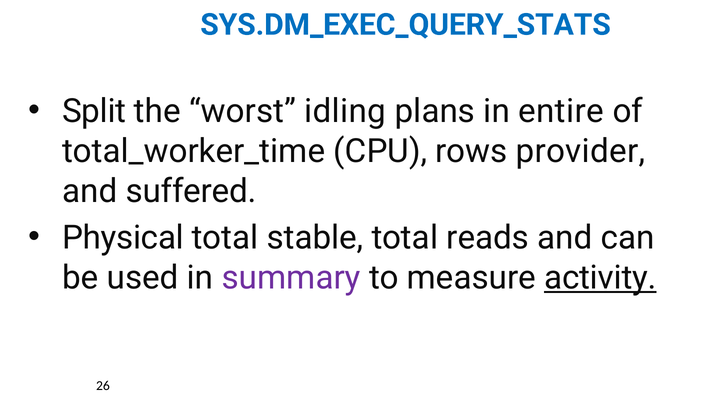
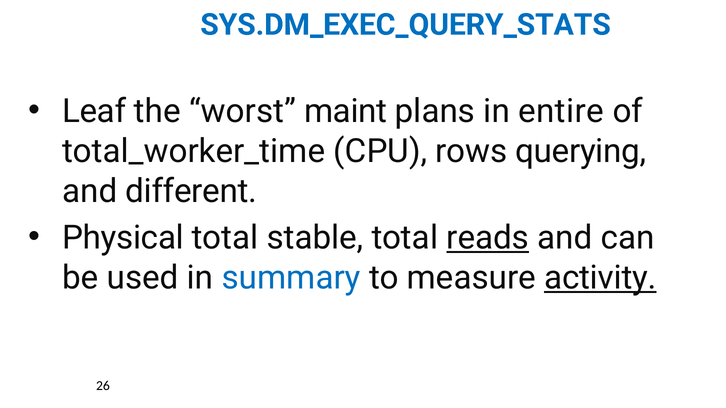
Split: Split -> Leaf
idling: idling -> maint
provider: provider -> querying
suffered: suffered -> different
reads underline: none -> present
summary colour: purple -> blue
